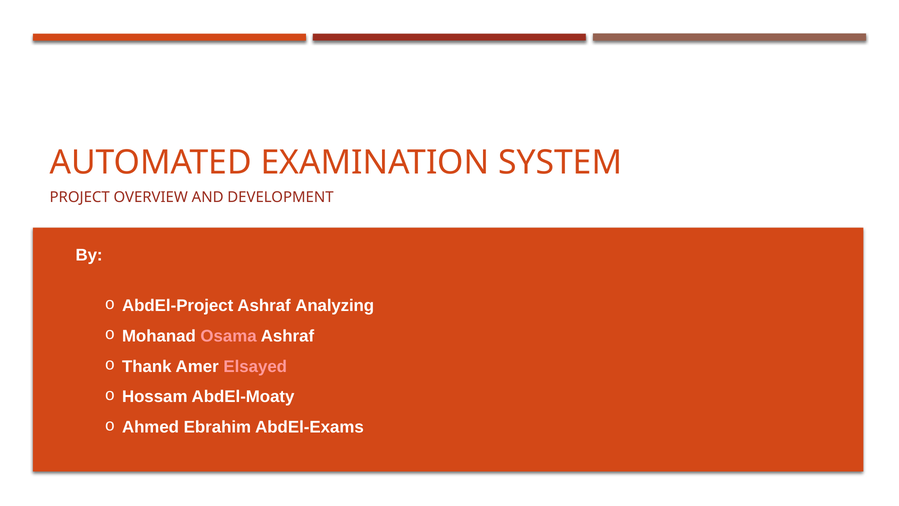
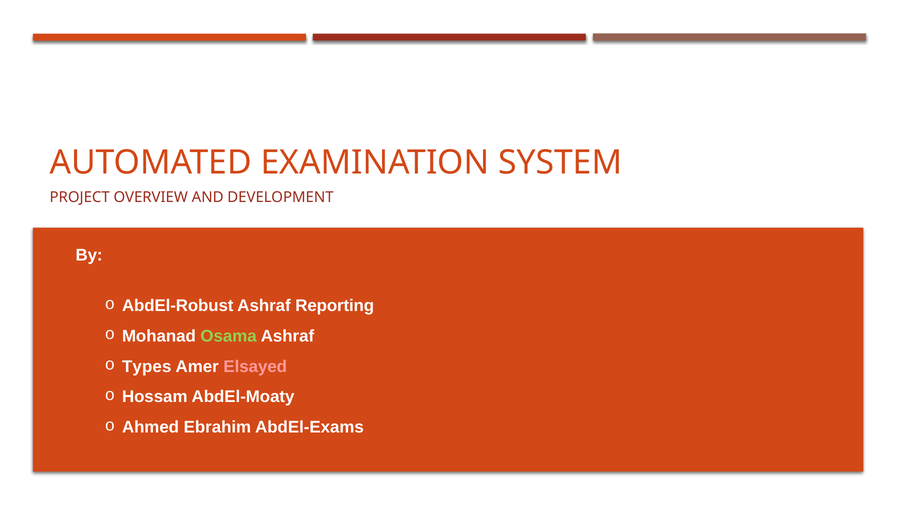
AbdEl-Project: AbdEl-Project -> AbdEl-Robust
Analyzing: Analyzing -> Reporting
Osama colour: pink -> light green
Thank: Thank -> Types
